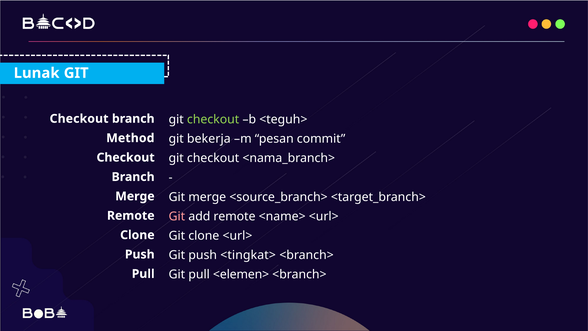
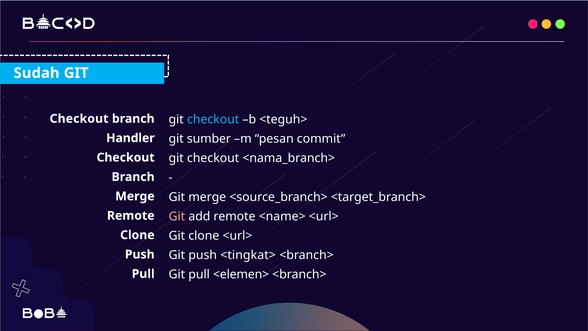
Lunak: Lunak -> Sudah
checkout at (213, 119) colour: light green -> light blue
bekerja: bekerja -> sumber
Method: Method -> Handler
